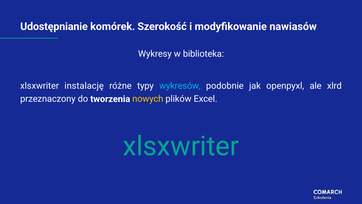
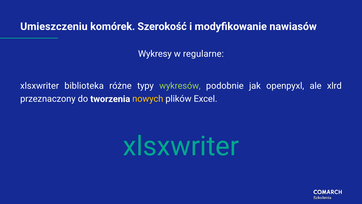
Udostępnianie: Udostępnianie -> Umieszczeniu
biblioteka: biblioteka -> regularne
instalację: instalację -> biblioteka
wykresów colour: light blue -> light green
